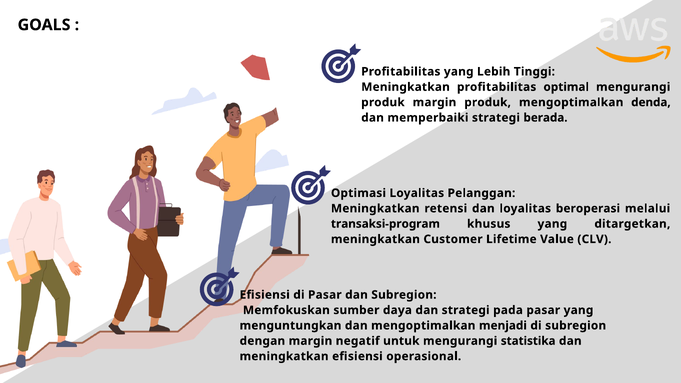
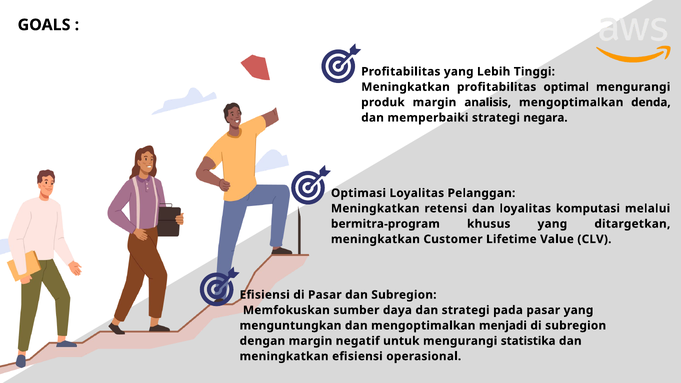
margin produk: produk -> analisis
berada: berada -> negara
beroperasi: beroperasi -> komputasi
transaksi-program: transaksi-program -> bermitra-program
